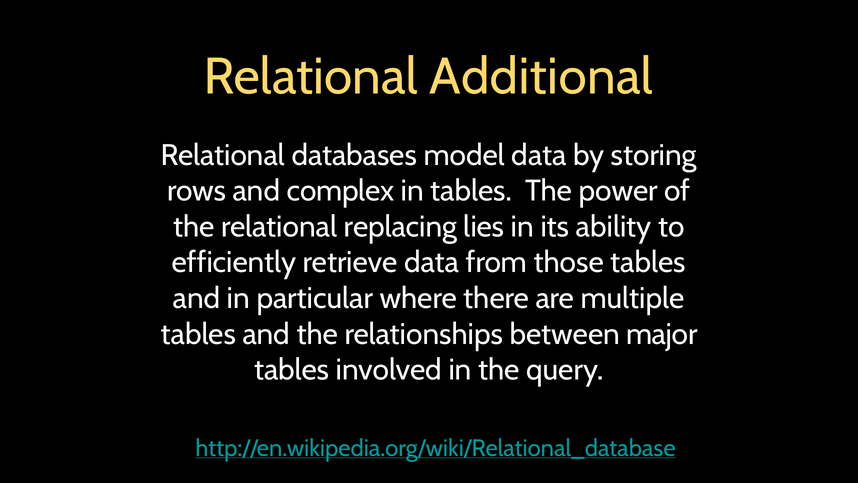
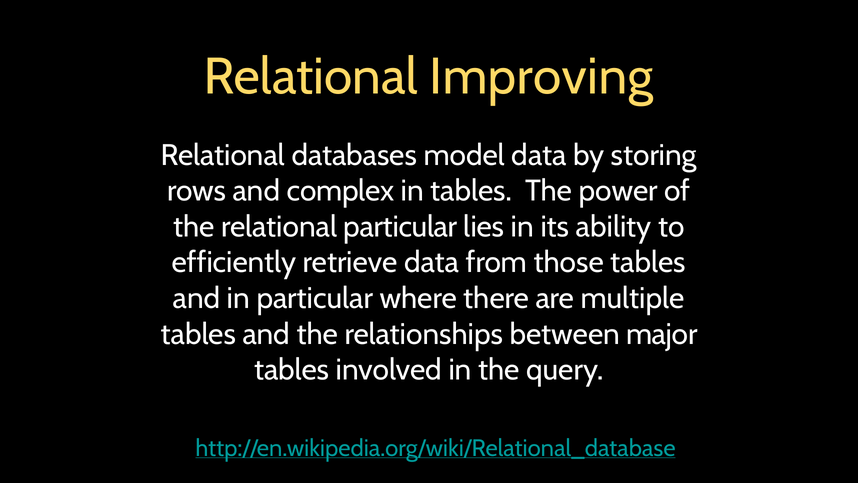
Additional: Additional -> Improving
relational replacing: replacing -> particular
